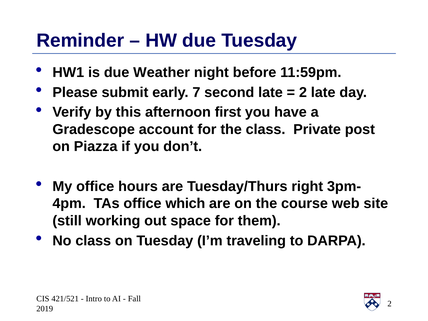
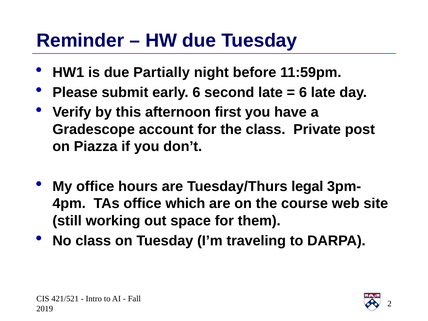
Weather: Weather -> Partially
early 7: 7 -> 6
2 at (303, 92): 2 -> 6
right: right -> legal
